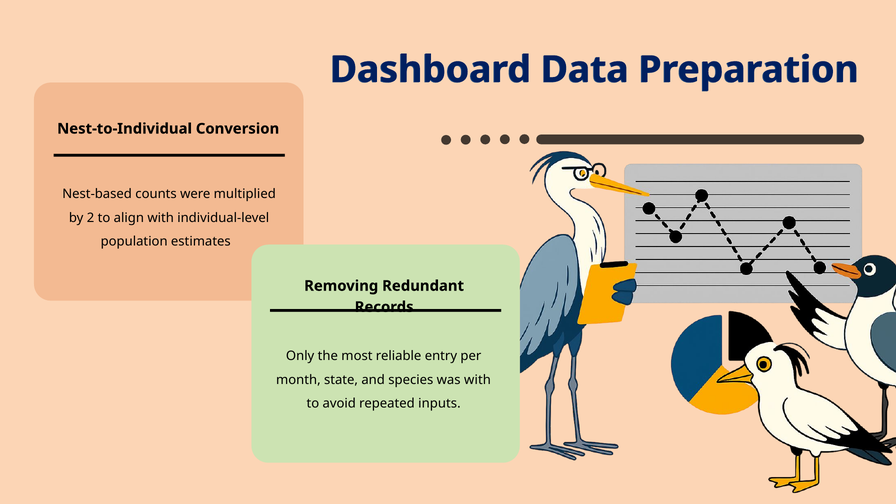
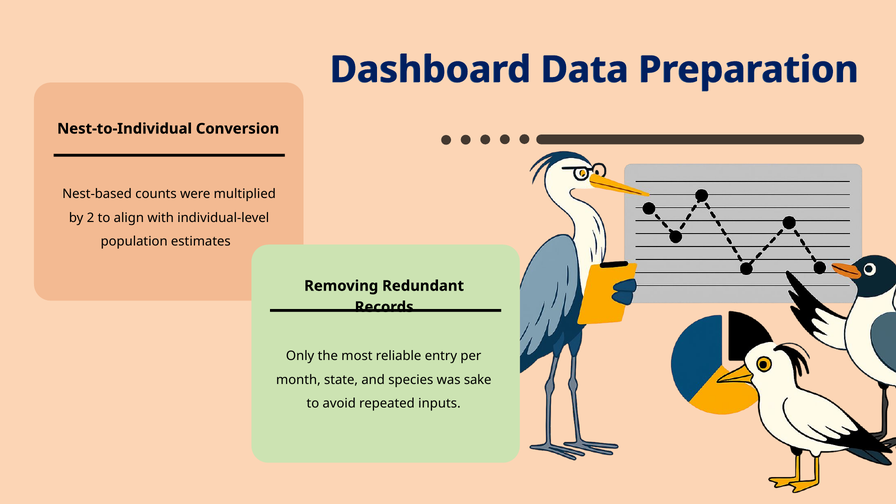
was with: with -> sake
